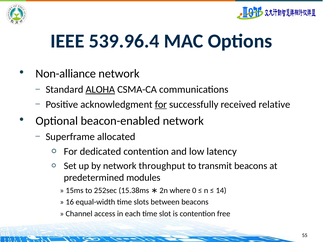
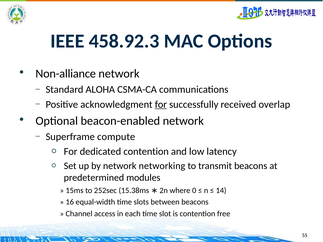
539.96.4: 539.96.4 -> 458.92.3
ALOHA underline: present -> none
relative: relative -> overlap
allocated: allocated -> compute
throughput: throughput -> networking
